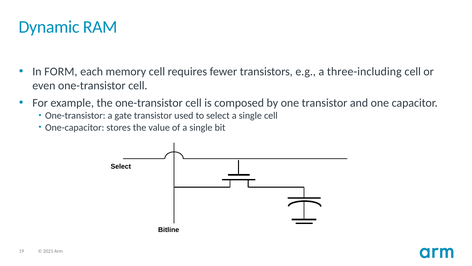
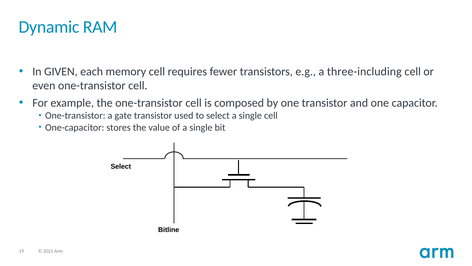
FORM: FORM -> GIVEN
